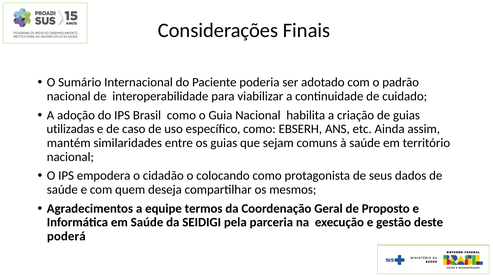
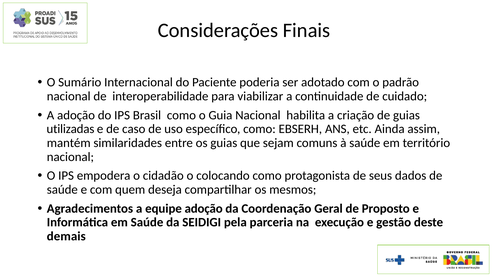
equipe termos: termos -> adoção
poderá: poderá -> demais
